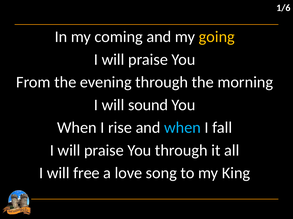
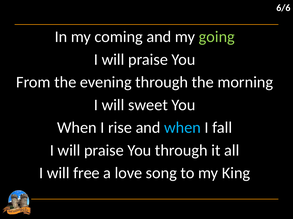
1/6: 1/6 -> 6/6
going colour: yellow -> light green
sound: sound -> sweet
